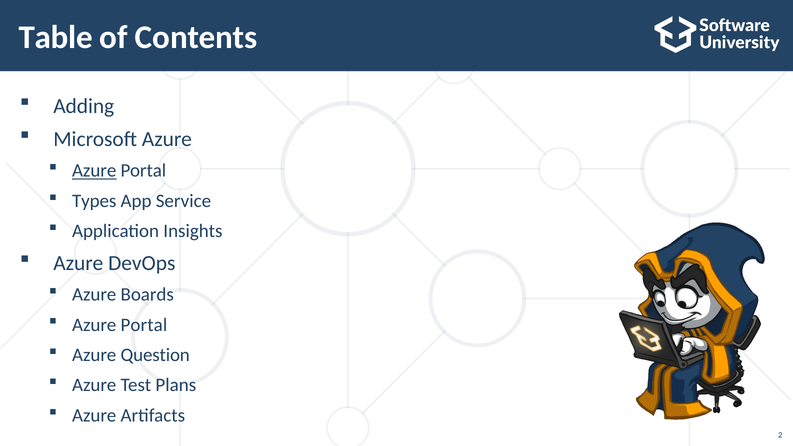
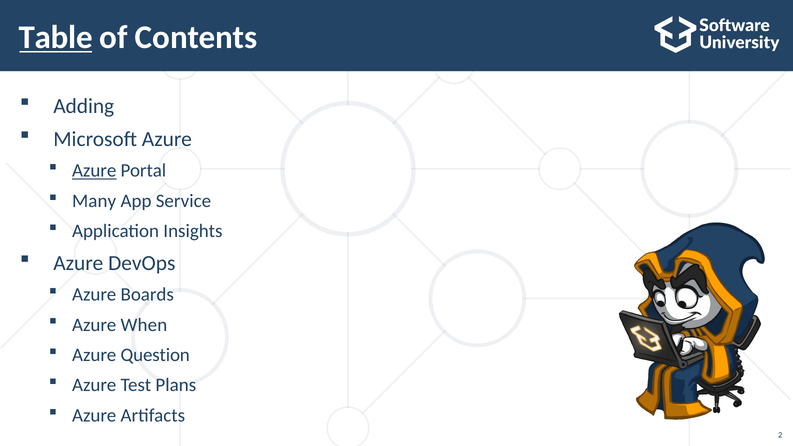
Table underline: none -> present
Types: Types -> Many
Portal at (144, 325): Portal -> When
